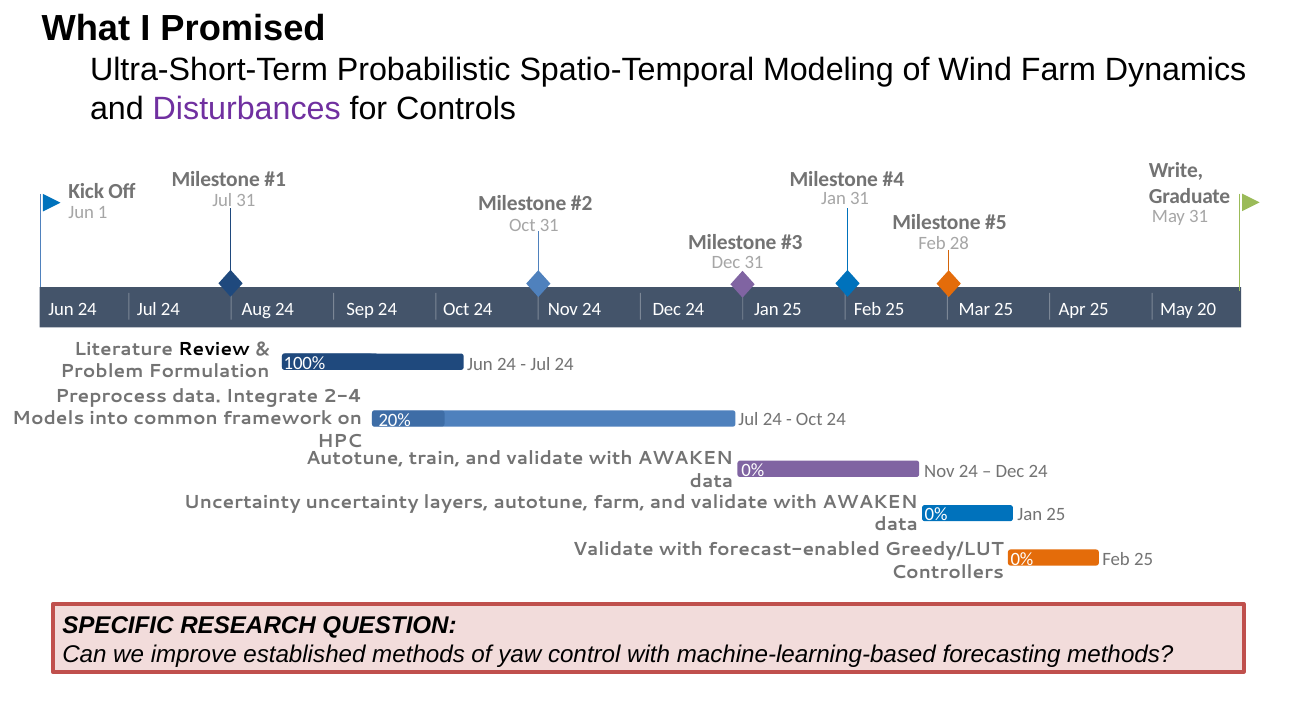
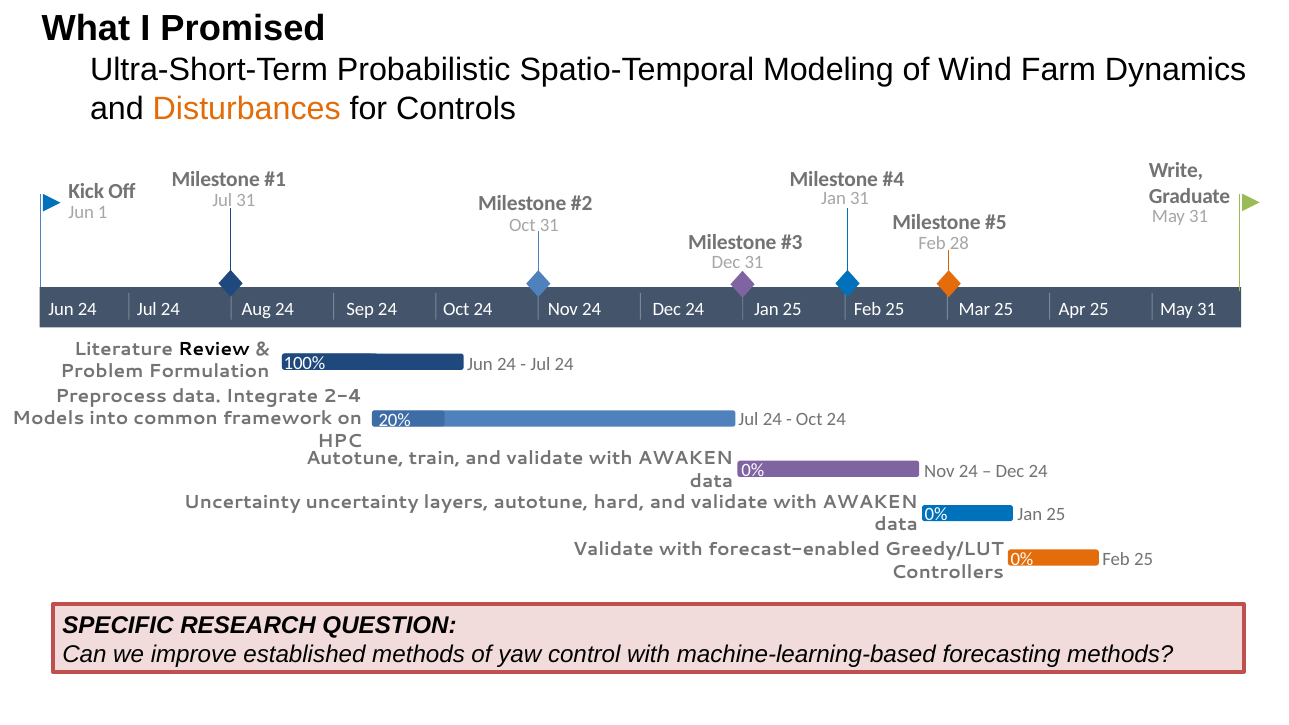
Disturbances colour: purple -> orange
24 May 20: 20 -> 31
autotune farm: farm -> hard
